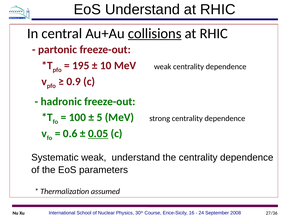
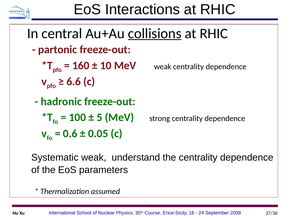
EoS Understand: Understand -> Interactions
195: 195 -> 160
0.9: 0.9 -> 6.6
0.05 underline: present -> none
